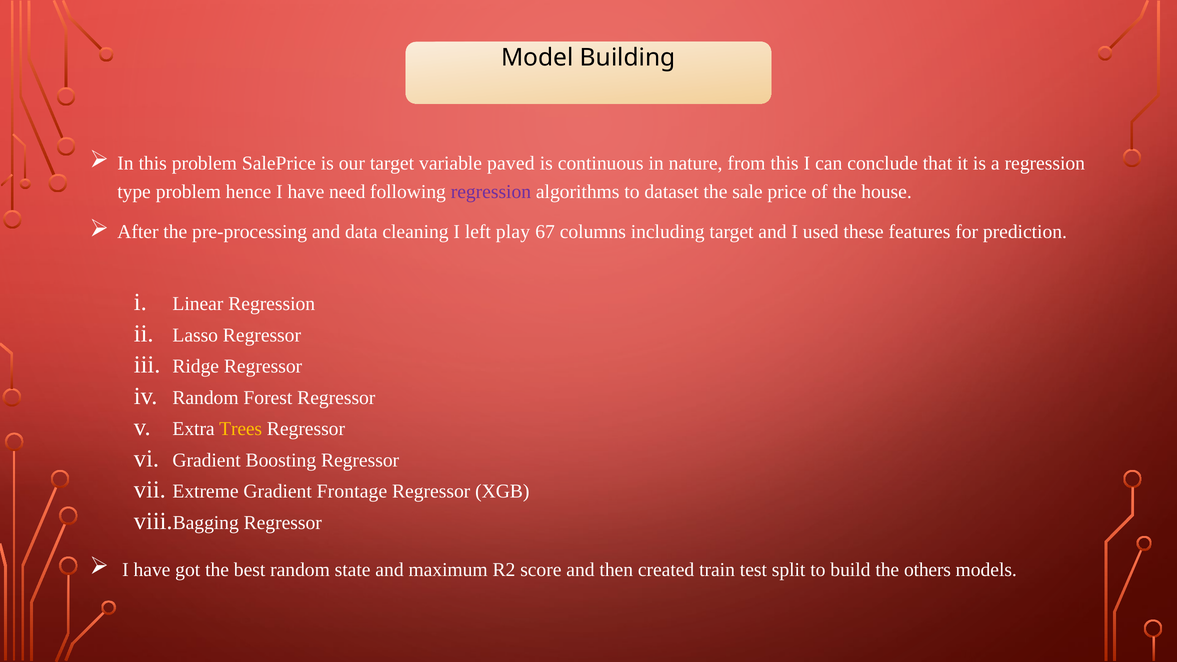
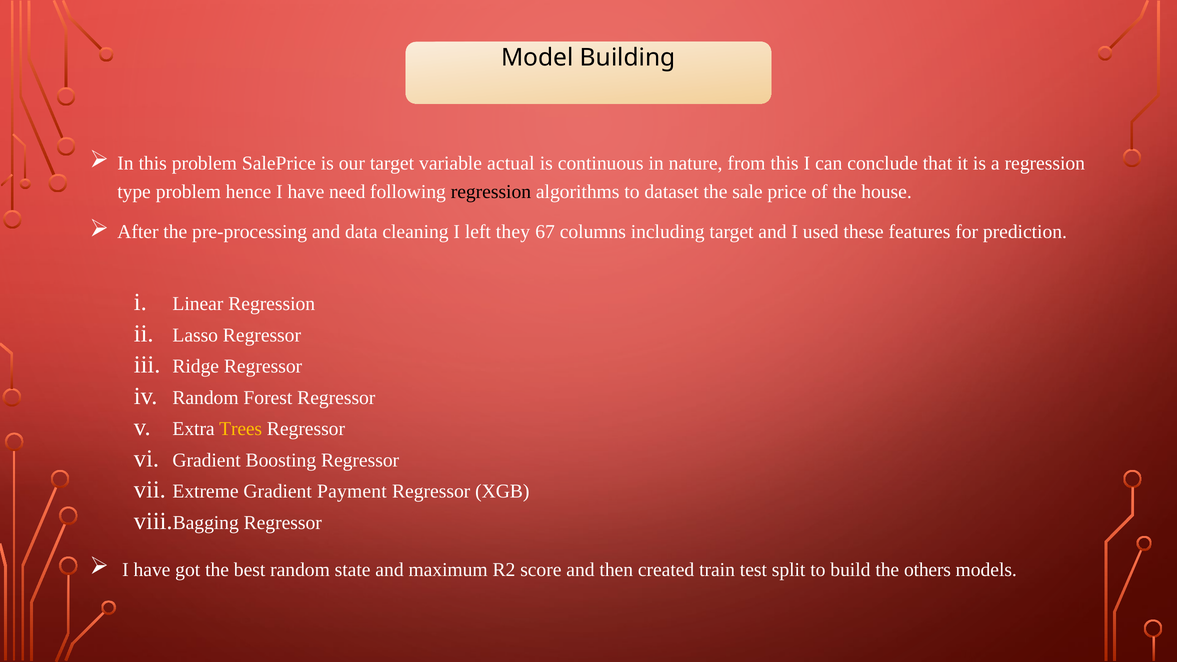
paved: paved -> actual
regression at (491, 192) colour: purple -> black
play: play -> they
Frontage: Frontage -> Payment
